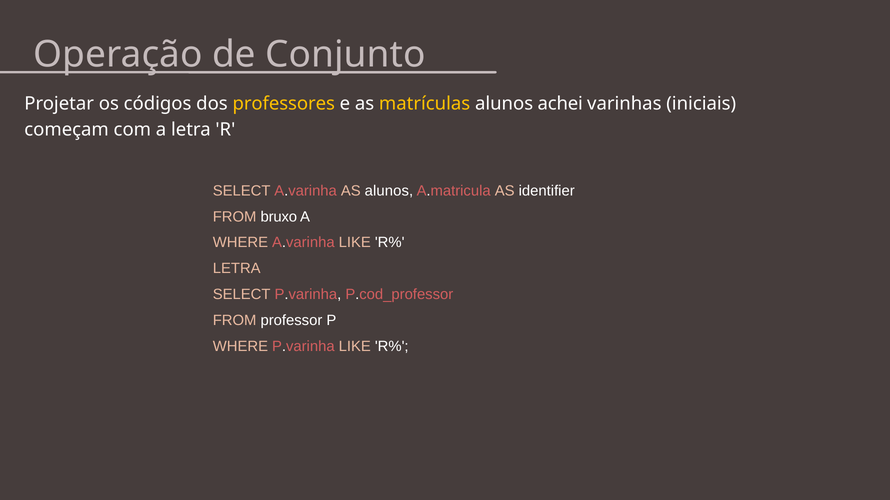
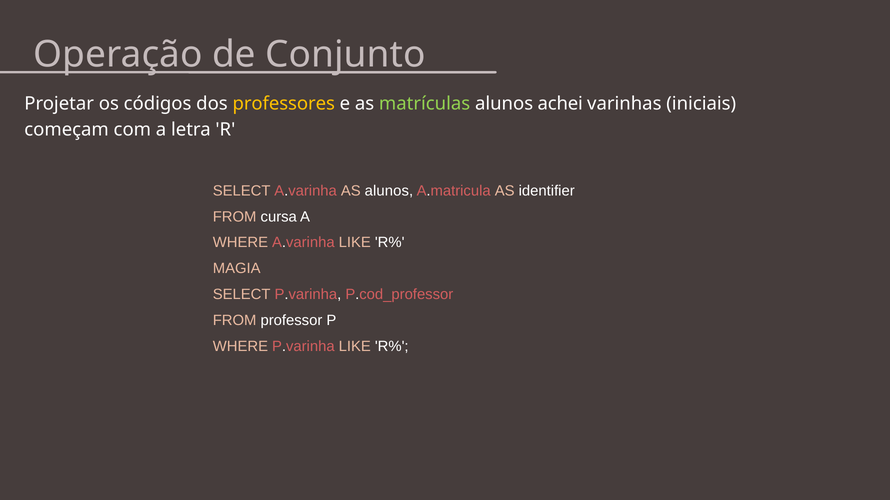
matrículas colour: yellow -> light green
bruxo: bruxo -> cursa
LETRA at (237, 269): LETRA -> MAGIA
